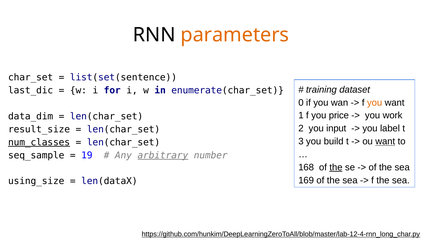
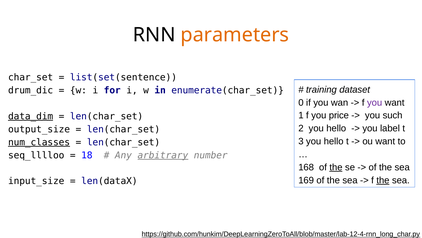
last_dic: last_dic -> drum_dic
you at (375, 102) colour: orange -> purple
work: work -> such
data_dim underline: none -> present
2 you input: input -> hello
result_size: result_size -> output_size
3 you build: build -> hello
want at (385, 141) underline: present -> none
seq_sample: seq_sample -> seq_lllloo
19: 19 -> 18
the at (383, 180) underline: none -> present
using_size: using_size -> input_size
